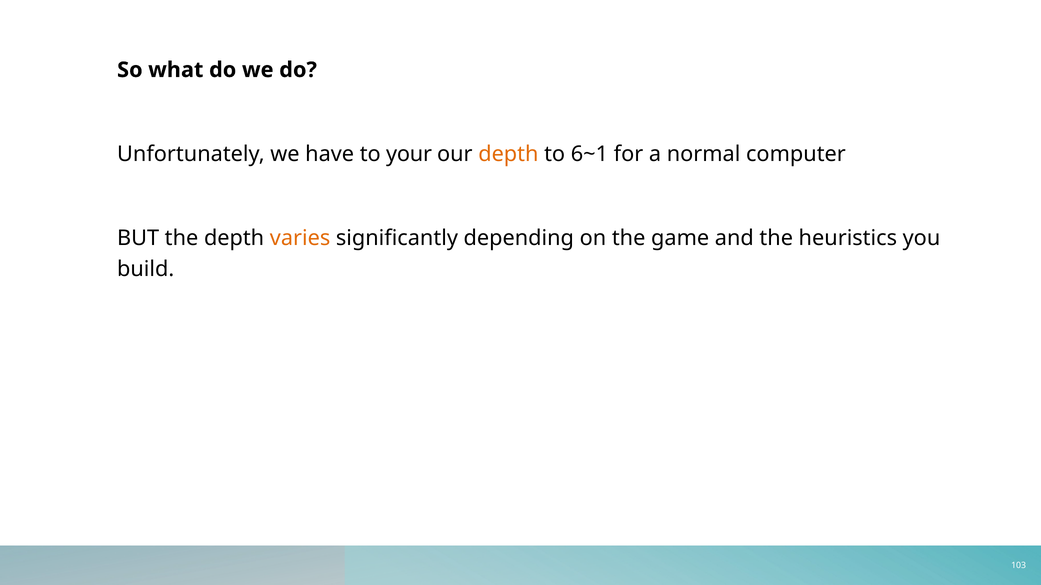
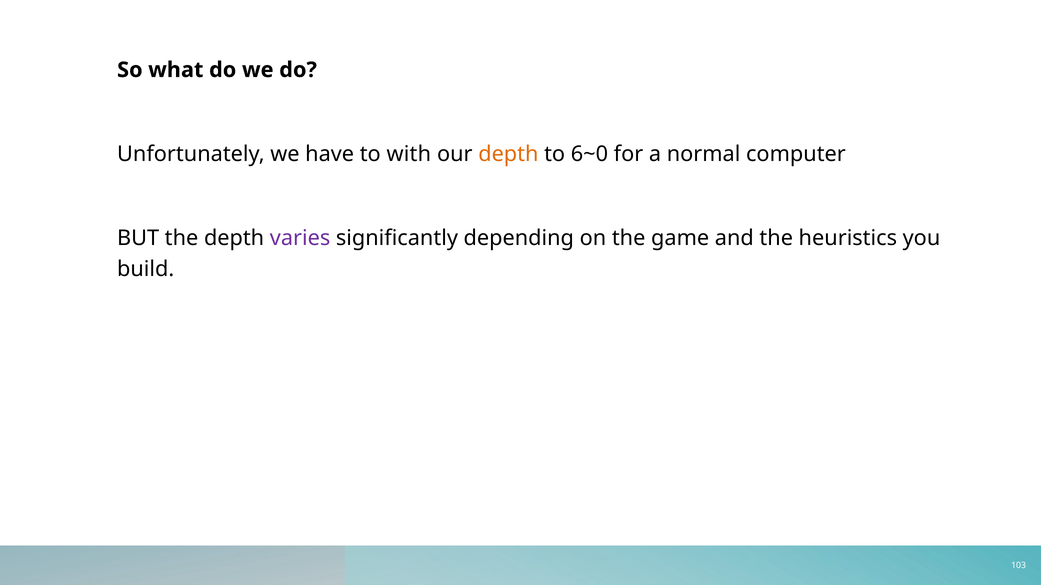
your: your -> with
6~1: 6~1 -> 6~0
varies colour: orange -> purple
